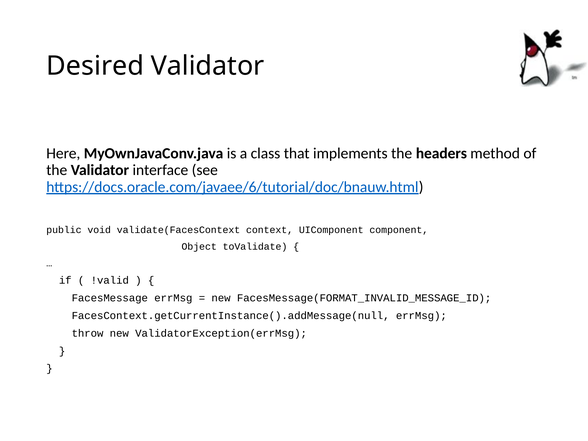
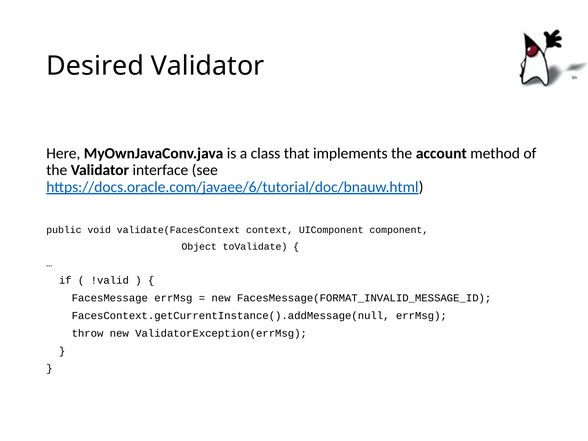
headers: headers -> account
